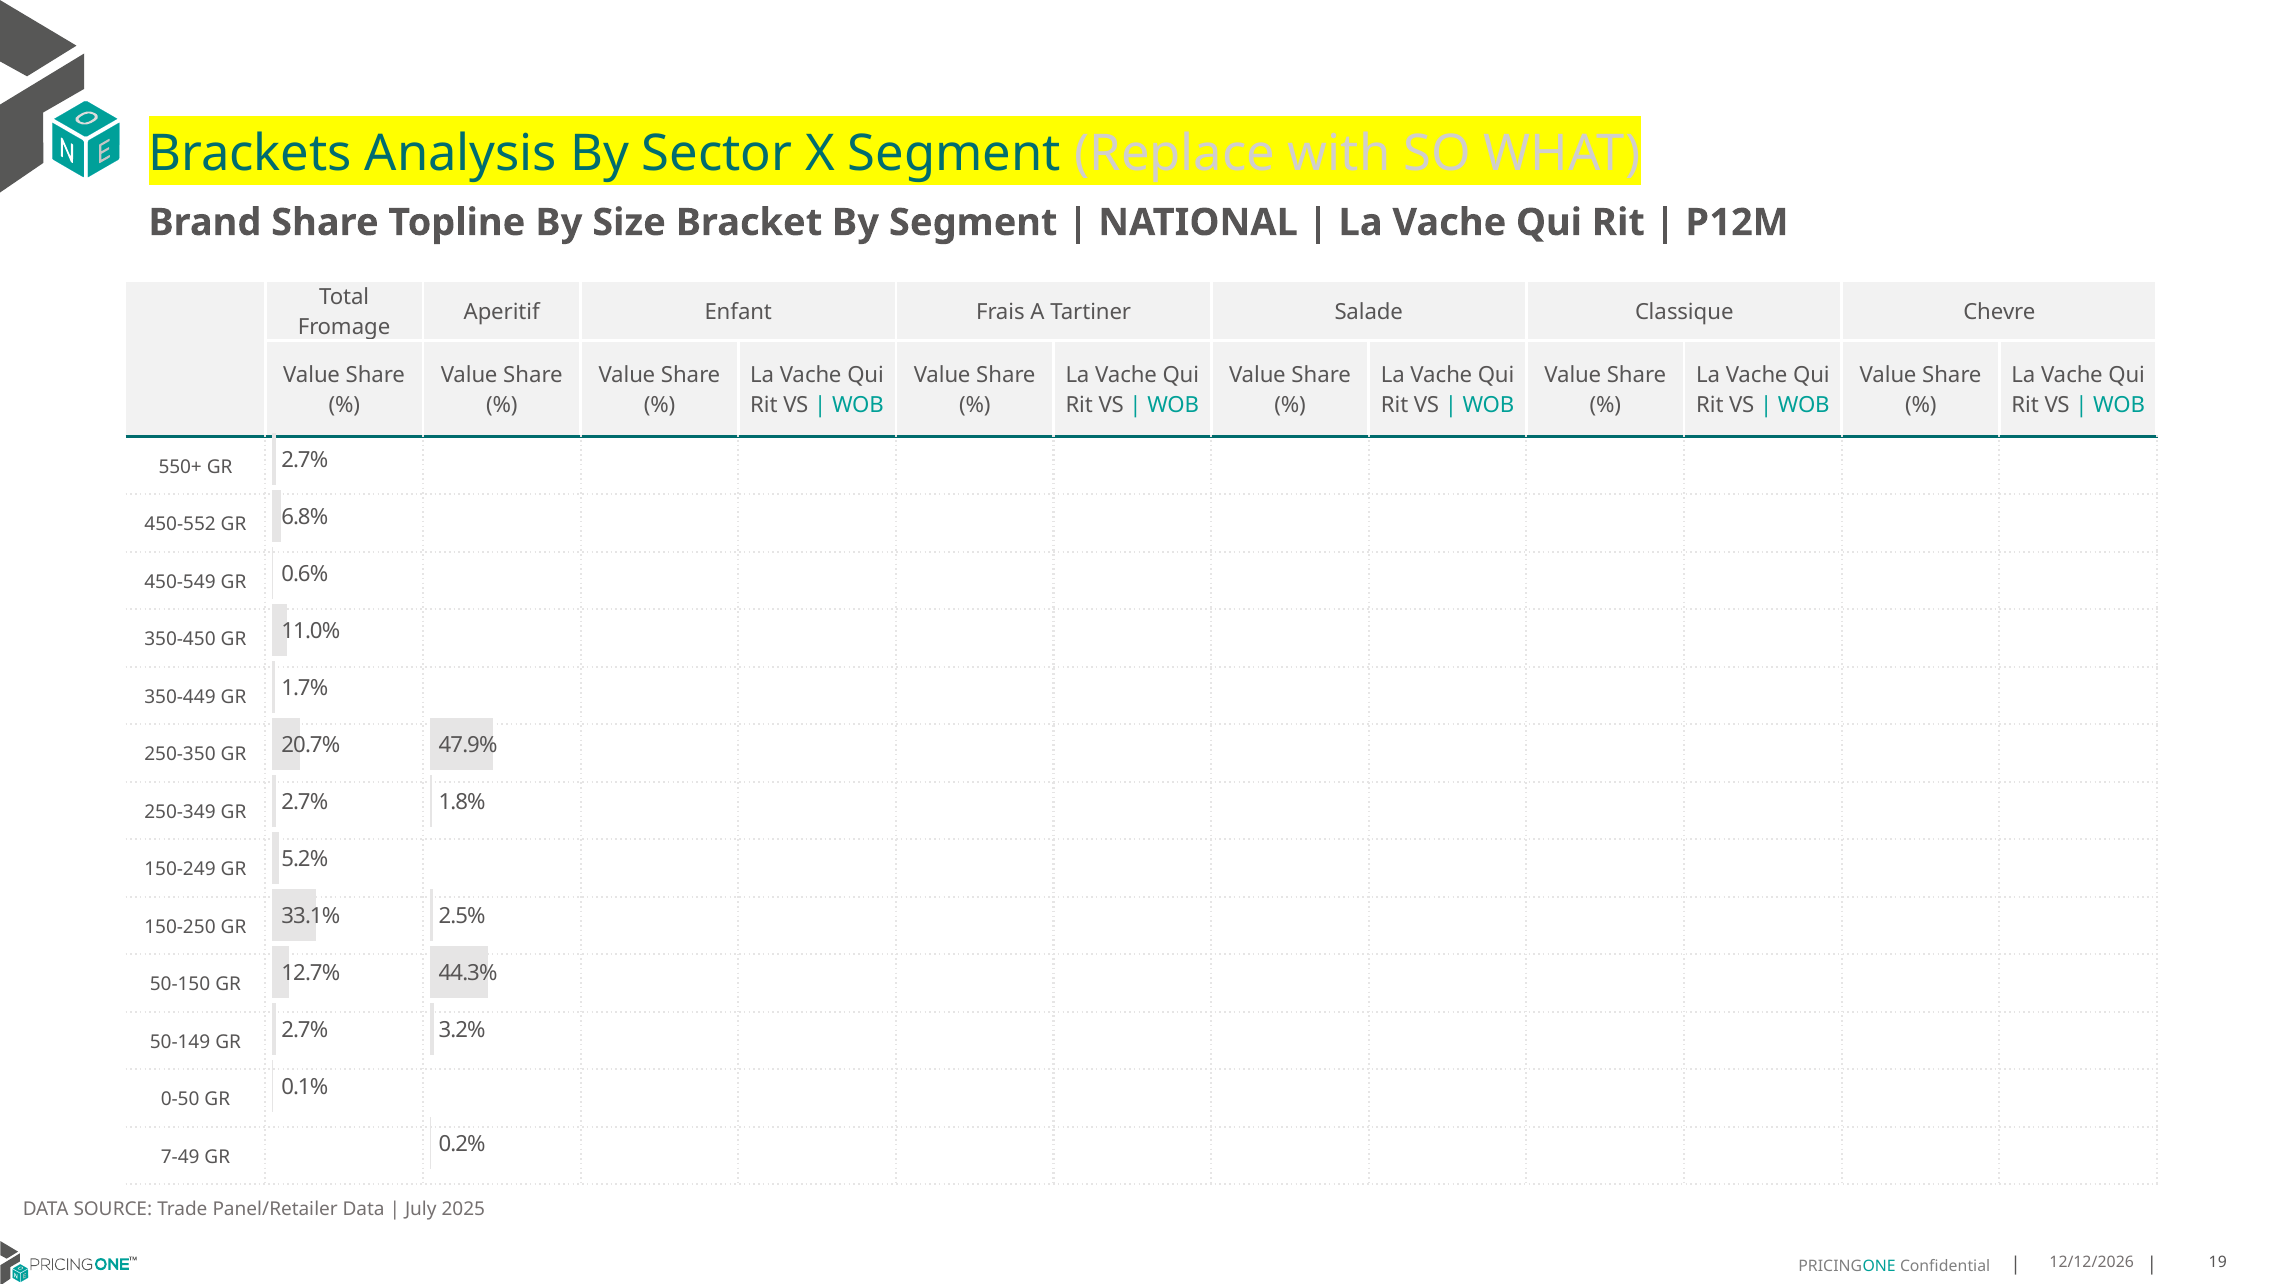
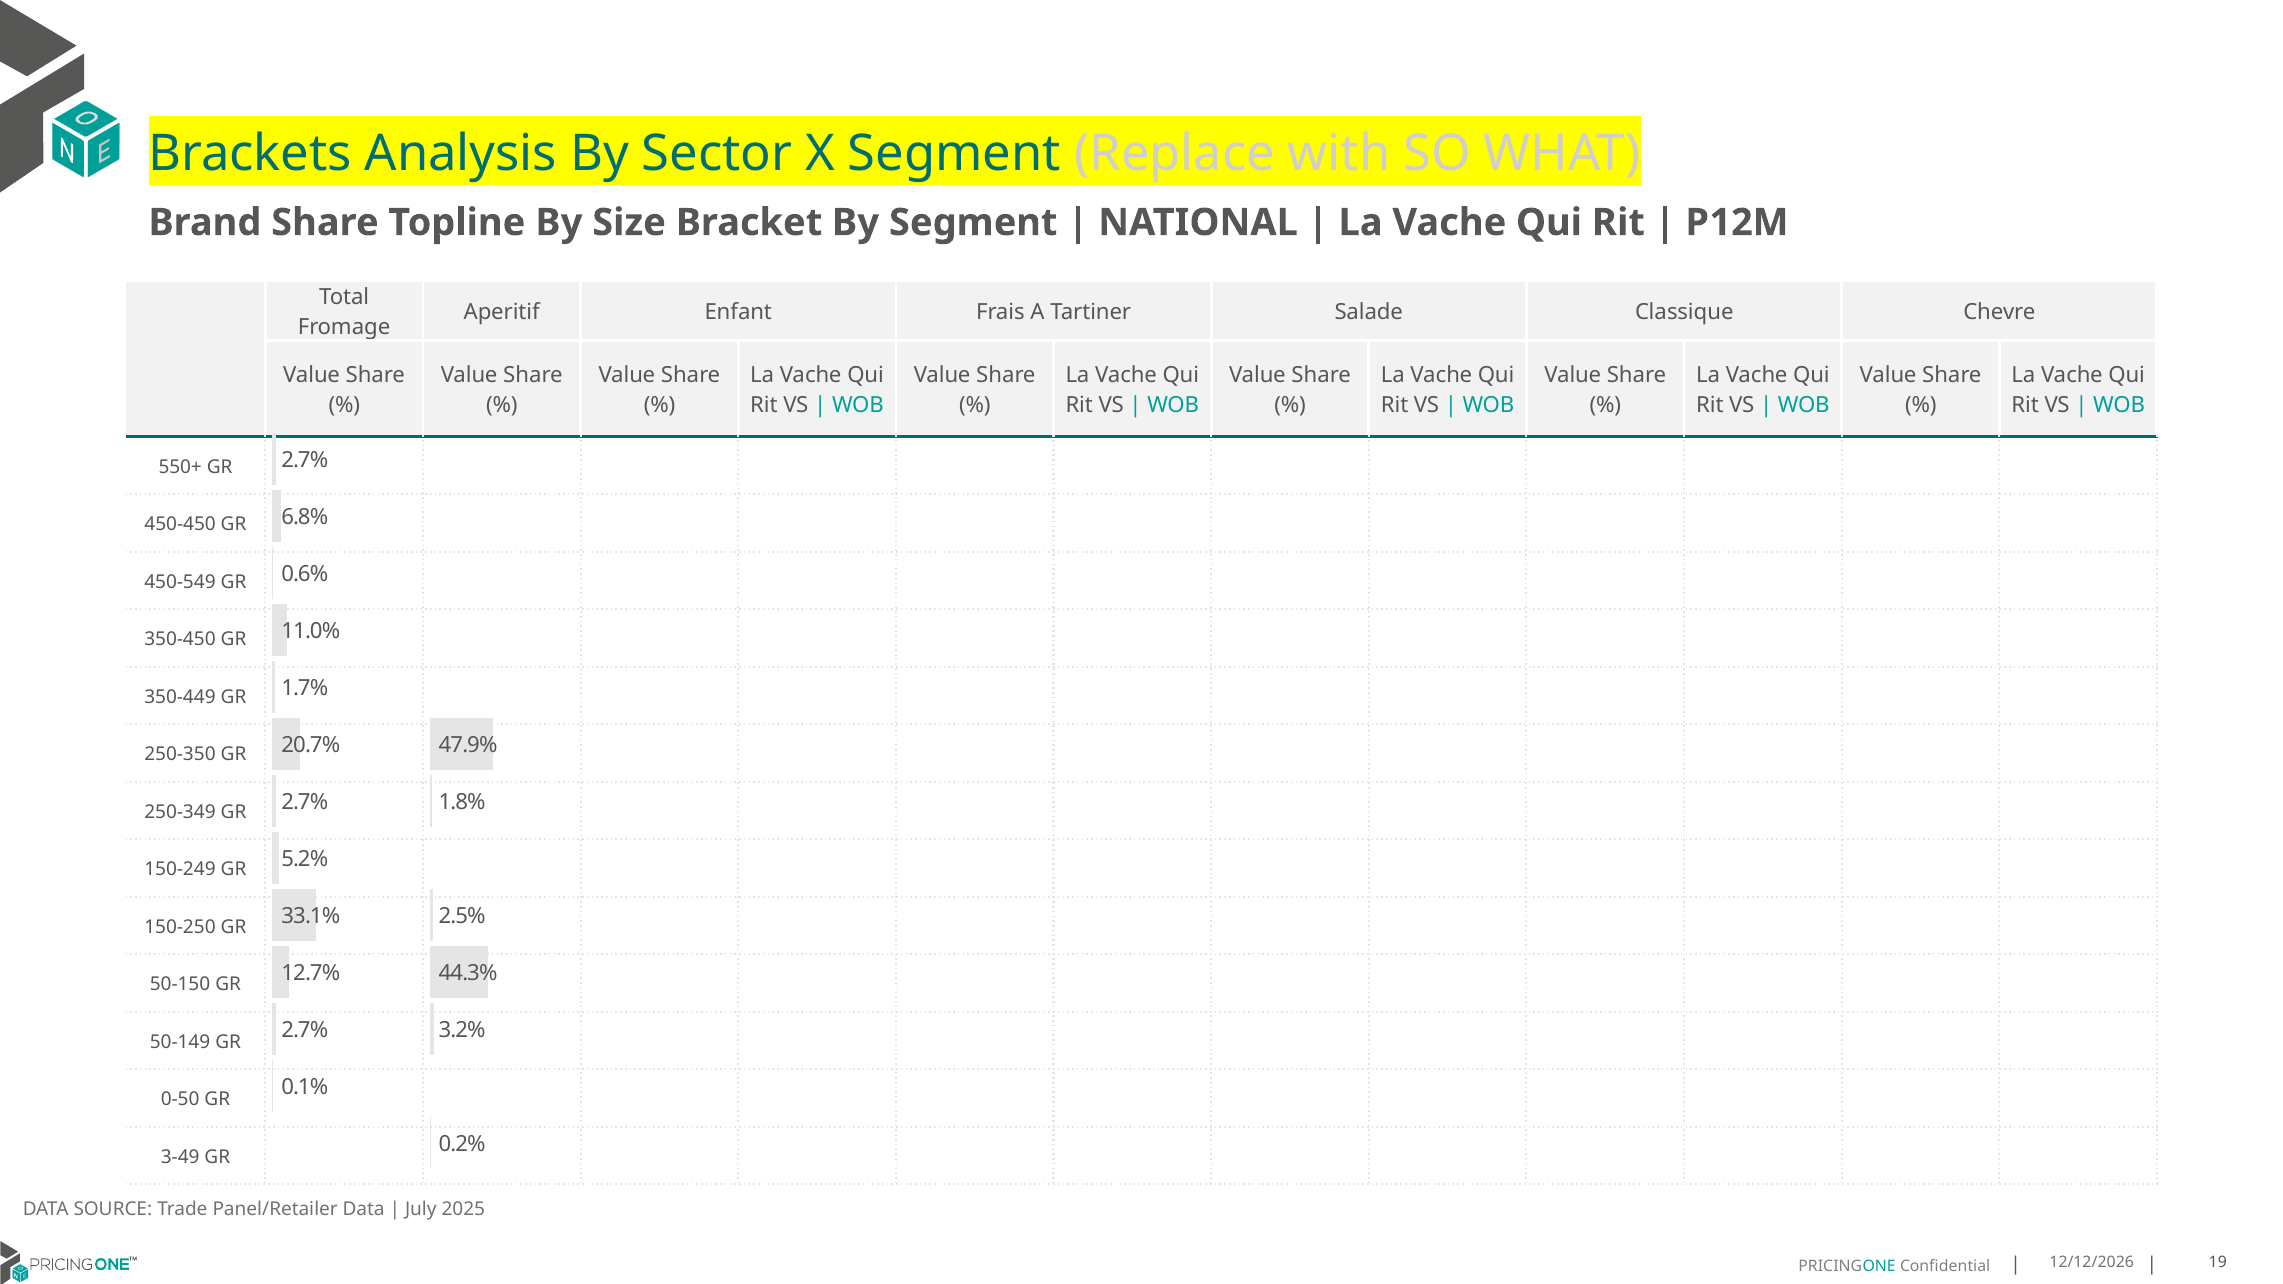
450-552: 450-552 -> 450-450
7-49: 7-49 -> 3-49
